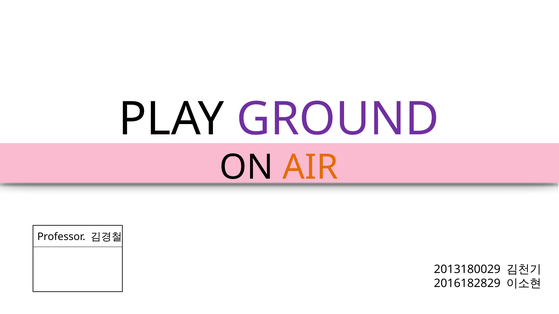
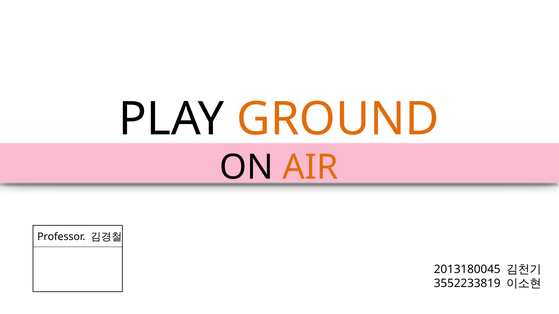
GROUND colour: purple -> orange
2013180029: 2013180029 -> 2013180045
2016182829: 2016182829 -> 3552233819
